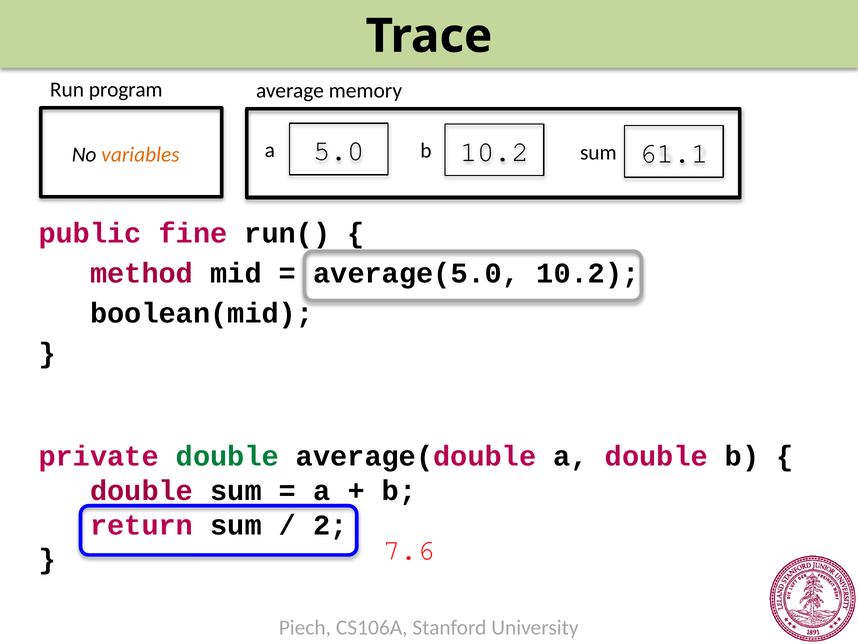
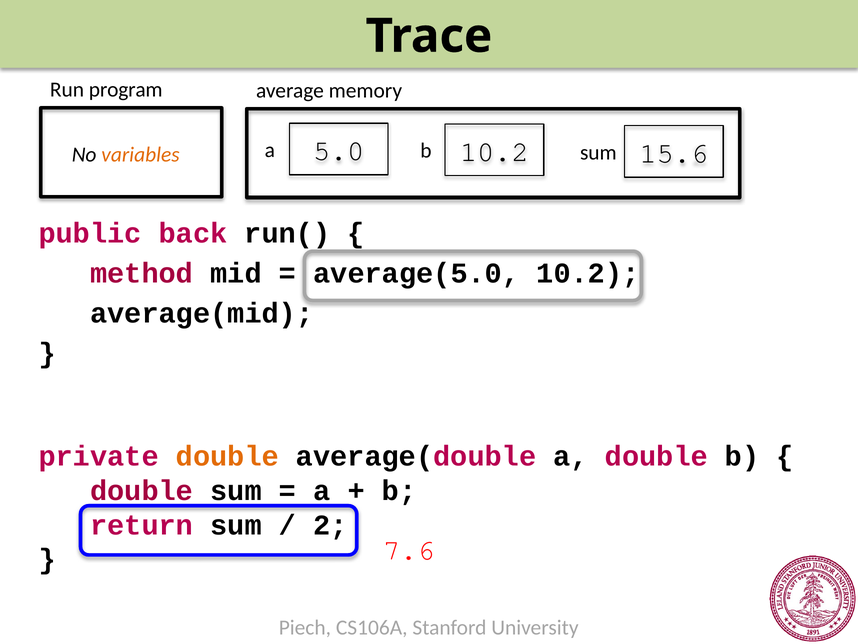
61.1: 61.1 -> 15.6
fine: fine -> back
boolean(mid: boolean(mid -> average(mid
double at (227, 456) colour: green -> orange
